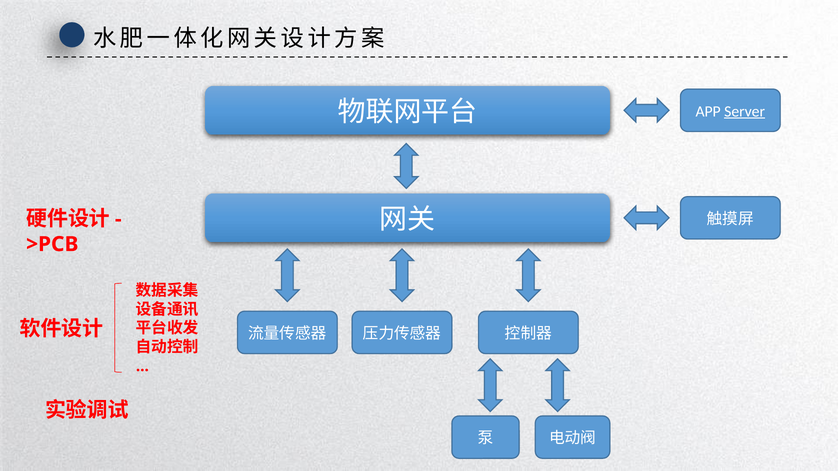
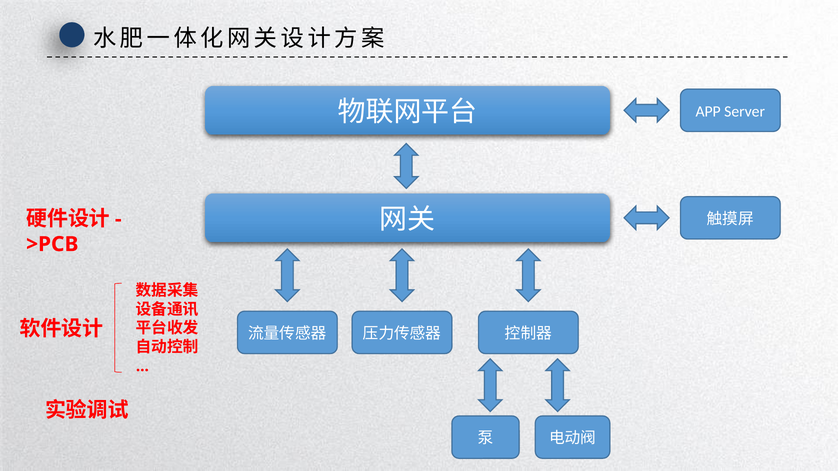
Server underline: present -> none
